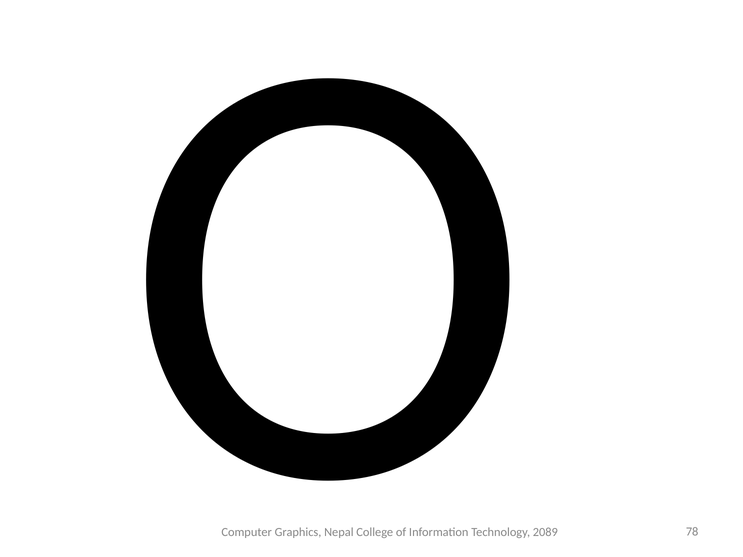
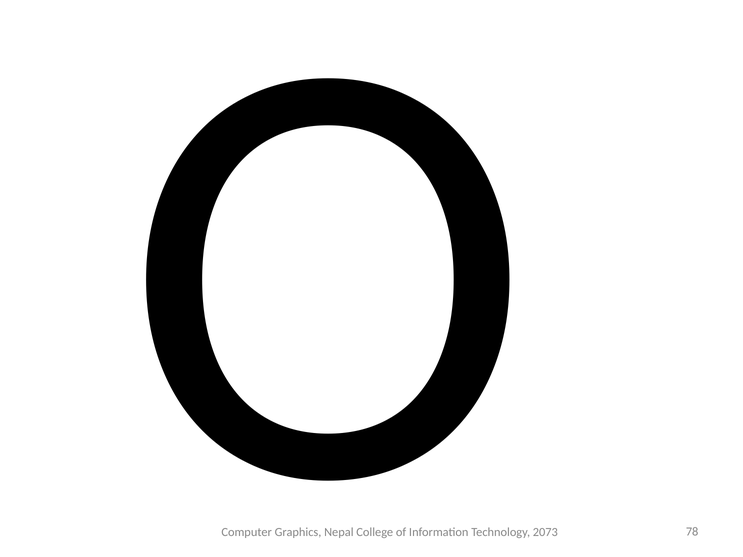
2089: 2089 -> 2073
